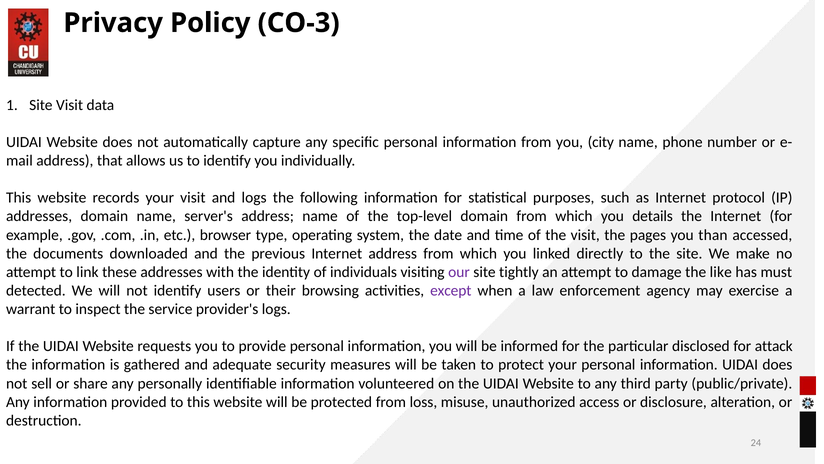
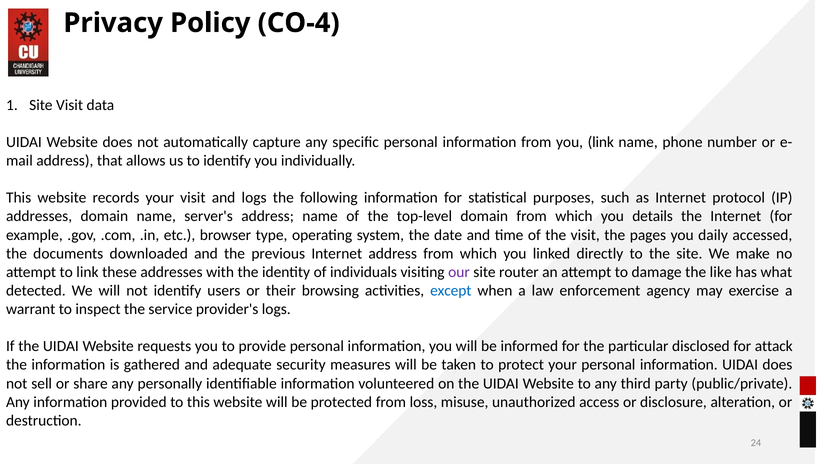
CO-3: CO-3 -> CO-4
you city: city -> link
than: than -> daily
tightly: tightly -> router
must: must -> what
except colour: purple -> blue
